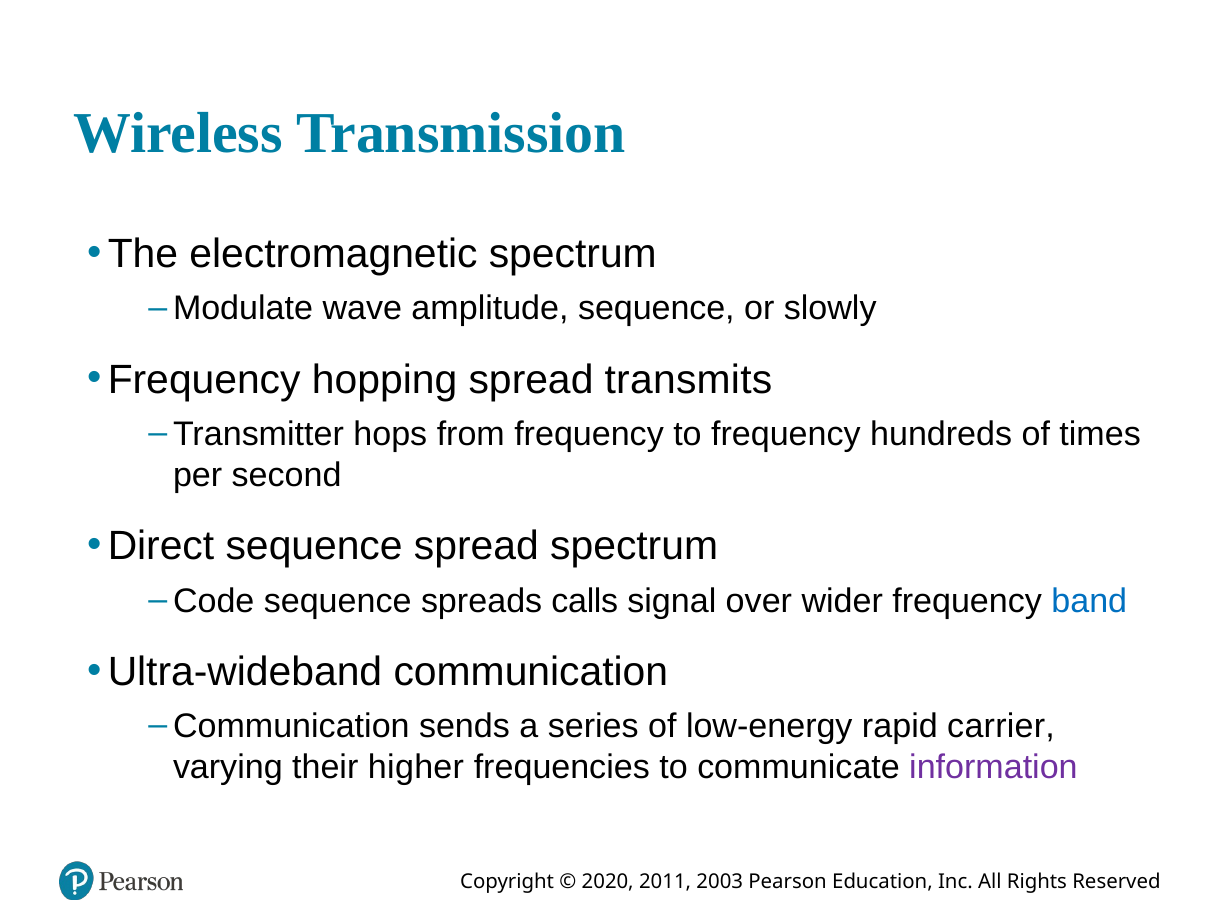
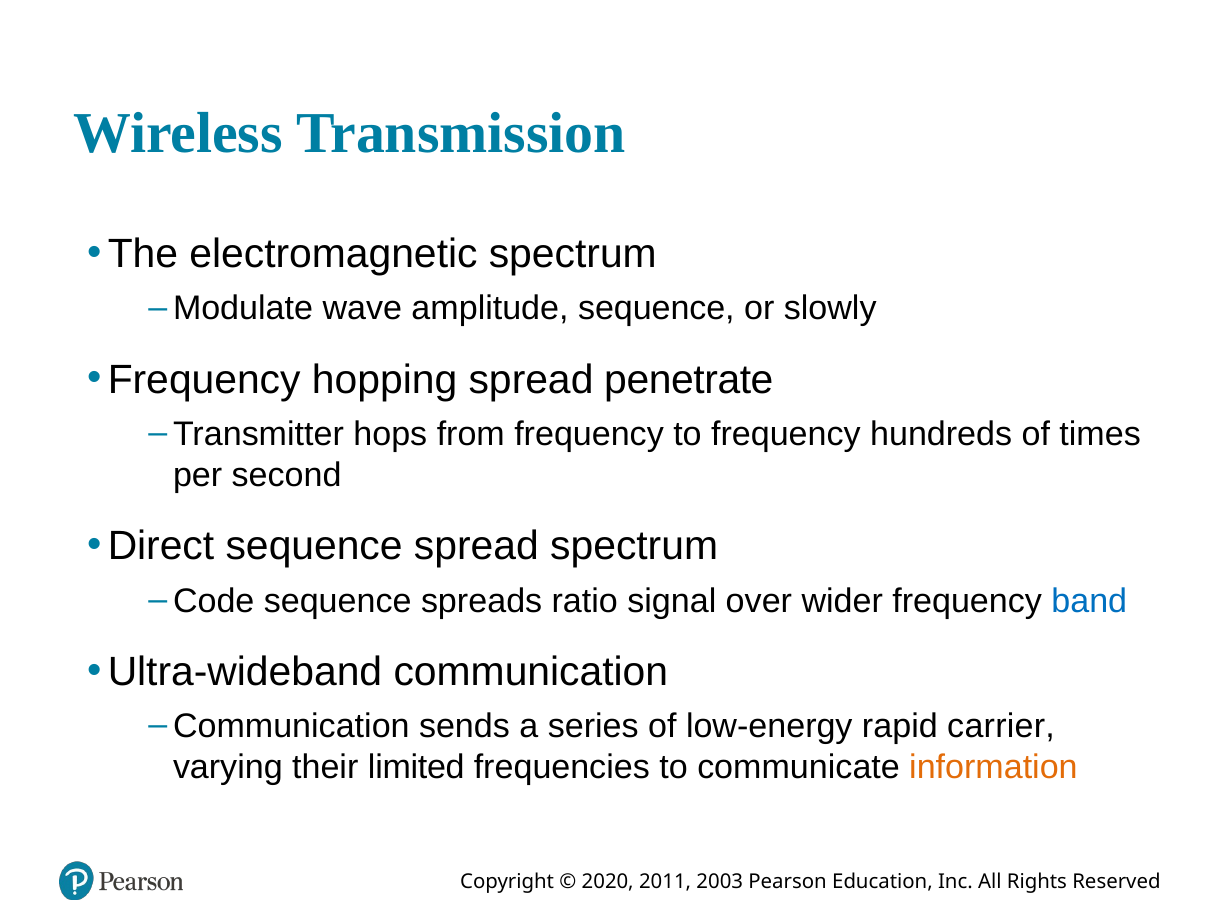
transmits: transmits -> penetrate
calls: calls -> ratio
higher: higher -> limited
information colour: purple -> orange
